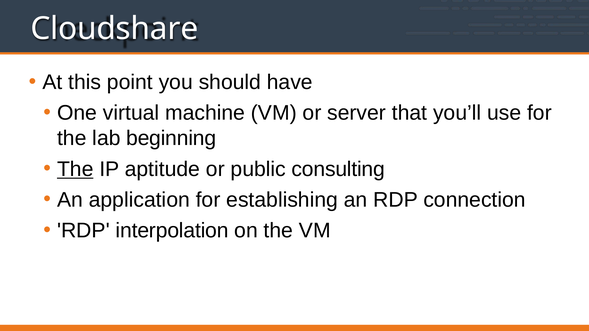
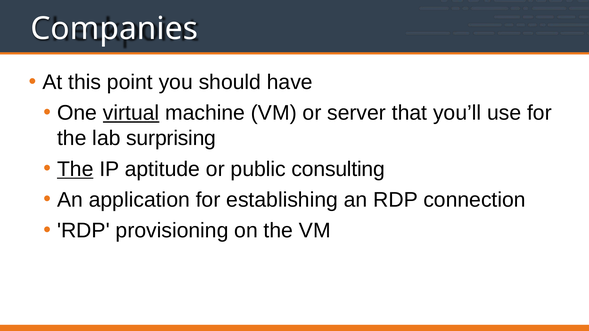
Cloudshare: Cloudshare -> Companies
virtual underline: none -> present
beginning: beginning -> surprising
interpolation: interpolation -> provisioning
